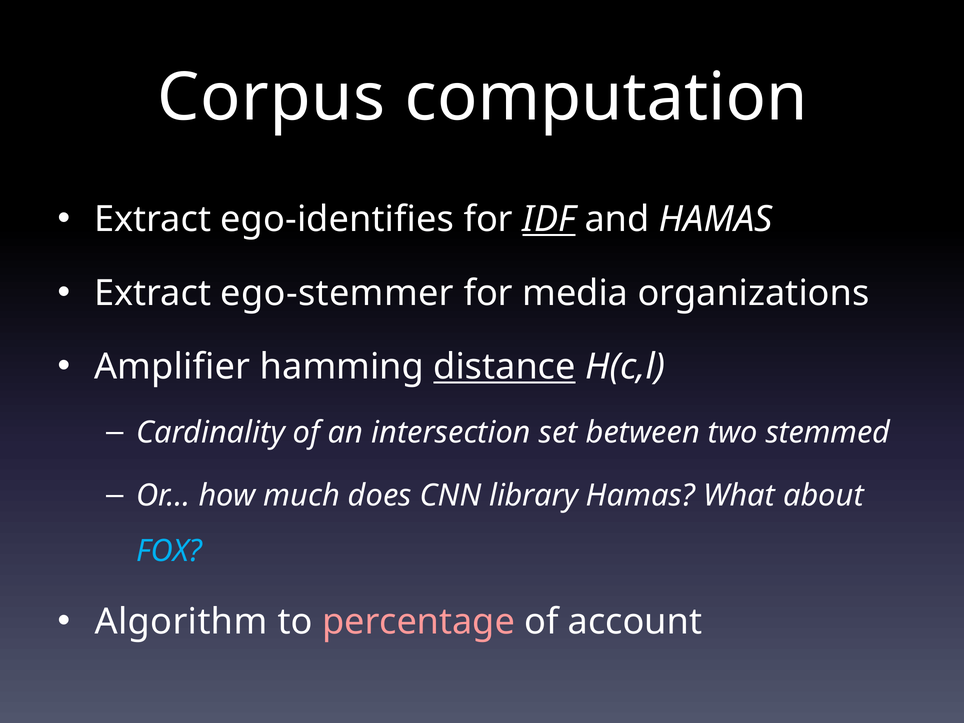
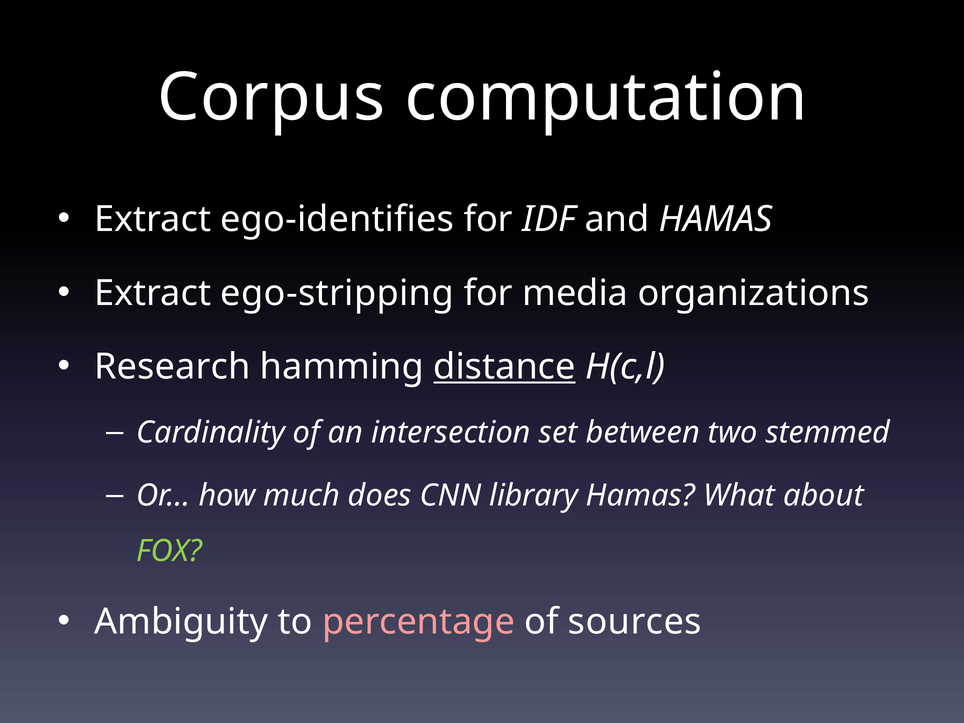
IDF underline: present -> none
ego-stemmer: ego-stemmer -> ego-stripping
Amplifier: Amplifier -> Research
FOX colour: light blue -> light green
Algorithm: Algorithm -> Ambiguity
account: account -> sources
